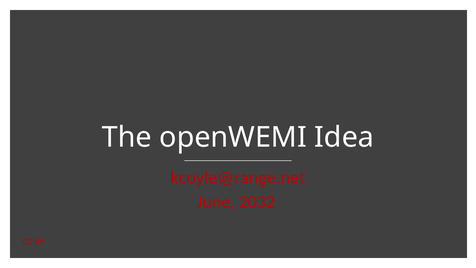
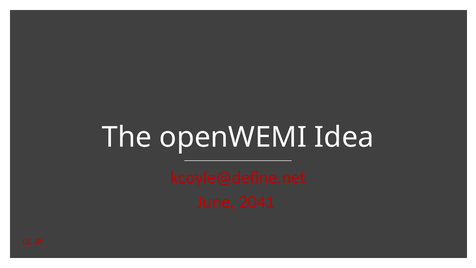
kcoyle@range.net: kcoyle@range.net -> kcoyle@define.net
2032: 2032 -> 2041
